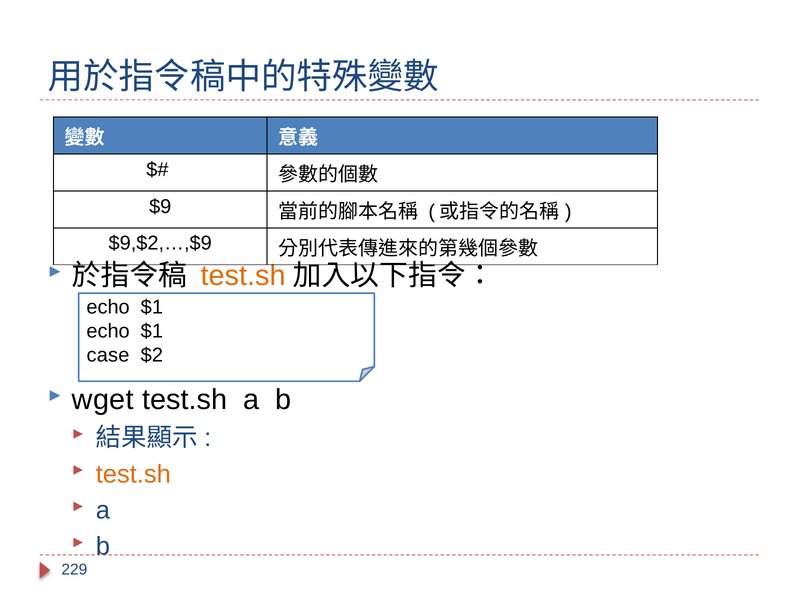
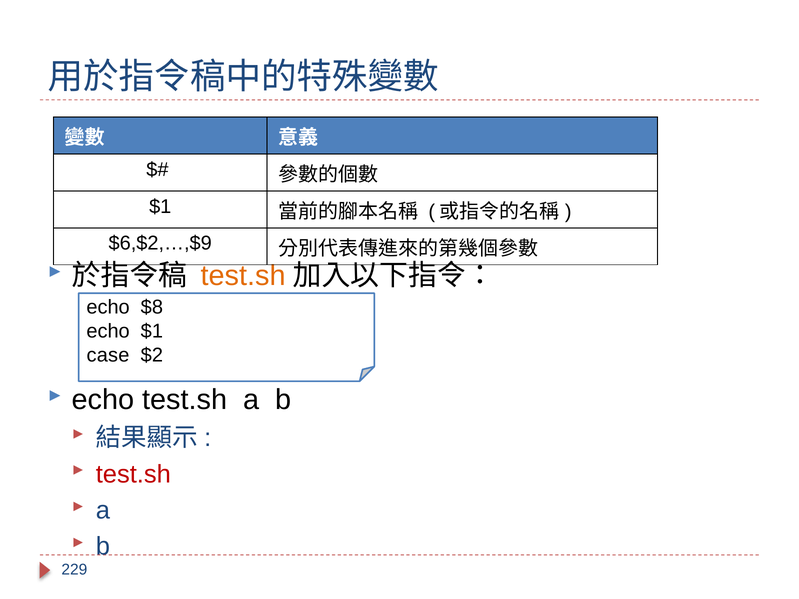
$9 at (160, 207): $9 -> $1
$9,$2,…,$9: $9,$2,…,$9 -> $6,$2,…,$9
$1 at (152, 307): $1 -> $8
wget at (103, 400): wget -> echo
test.sh at (133, 474) colour: orange -> red
